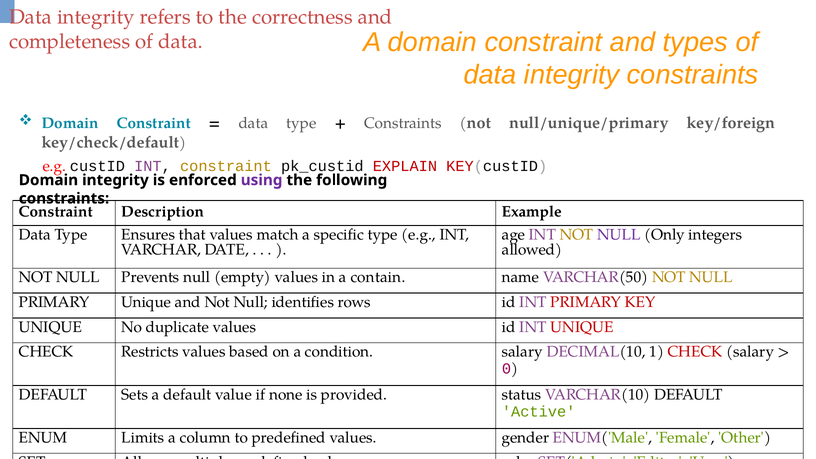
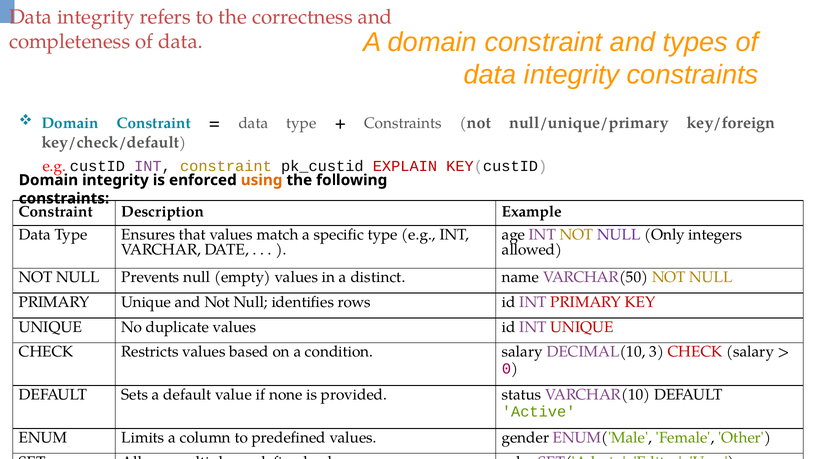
using colour: purple -> orange
contain: contain -> distinct
1: 1 -> 3
